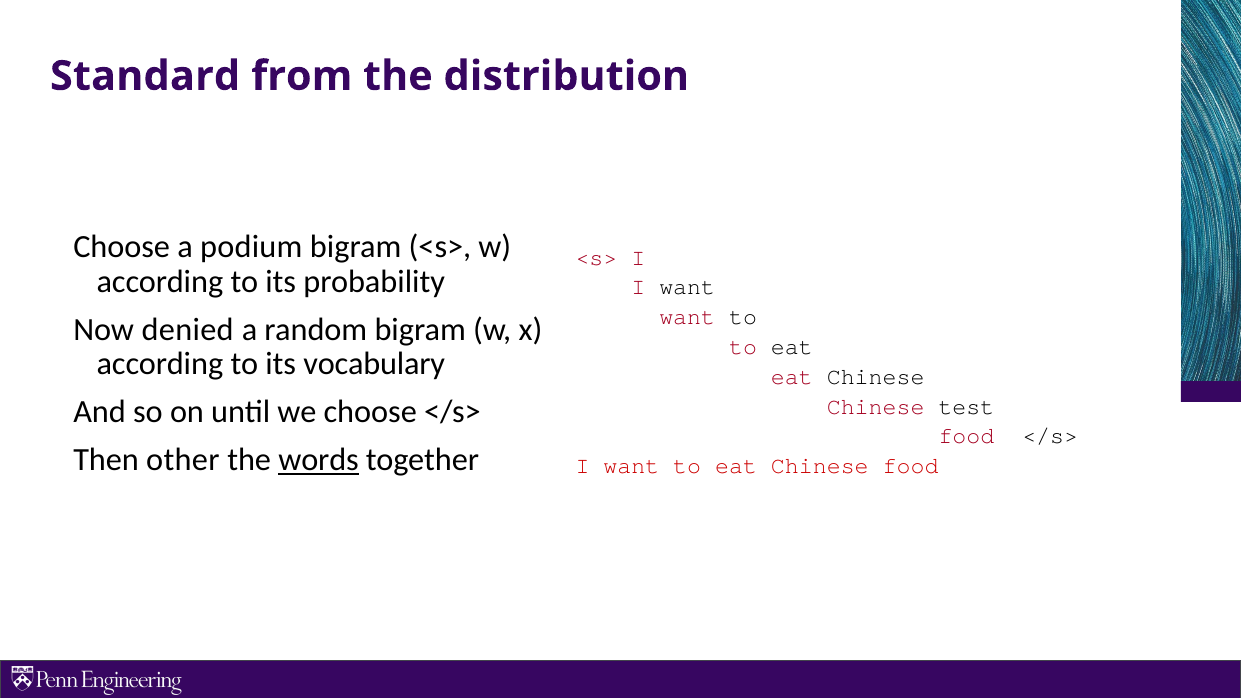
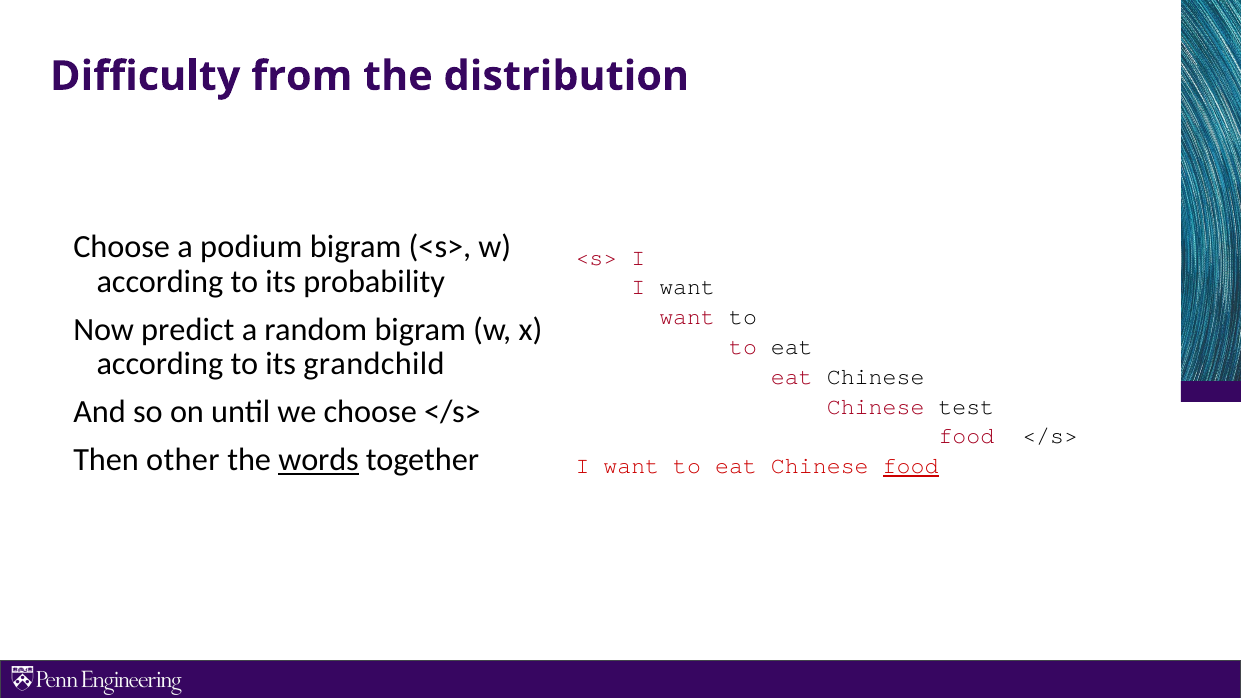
Standard: Standard -> Difficulty
denied: denied -> predict
vocabulary: vocabulary -> grandchild
food at (911, 466) underline: none -> present
